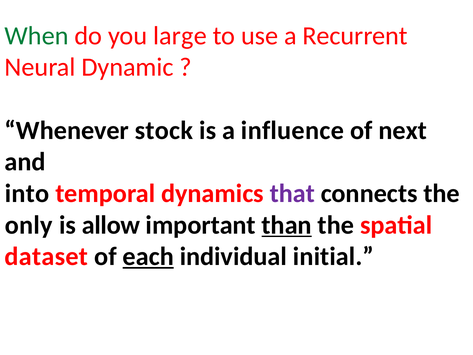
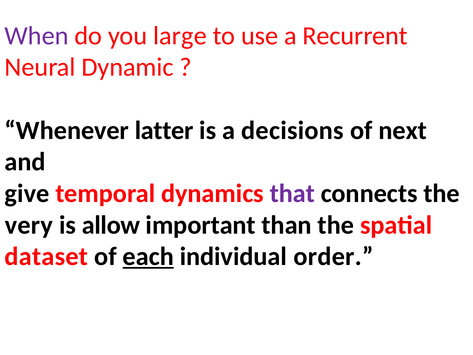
When colour: green -> purple
stock: stock -> latter
influence: influence -> decisions
into: into -> give
only: only -> very
than underline: present -> none
initial: initial -> order
